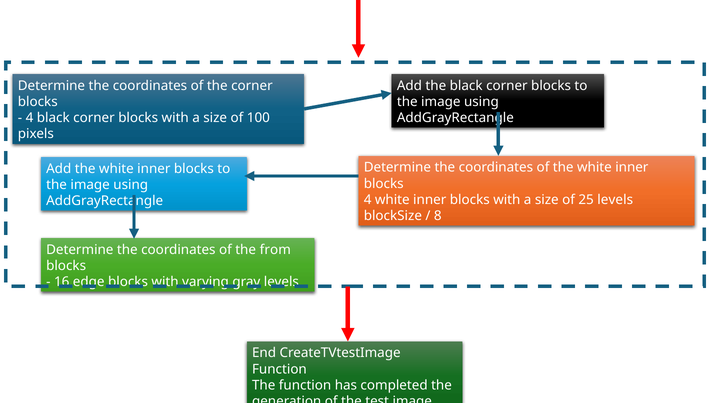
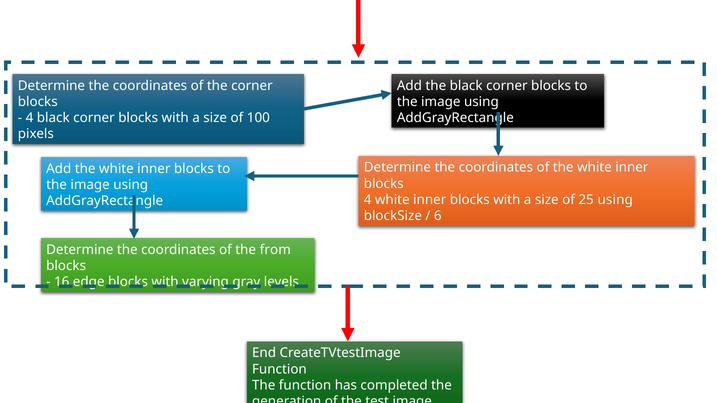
25 levels: levels -> using
8: 8 -> 6
